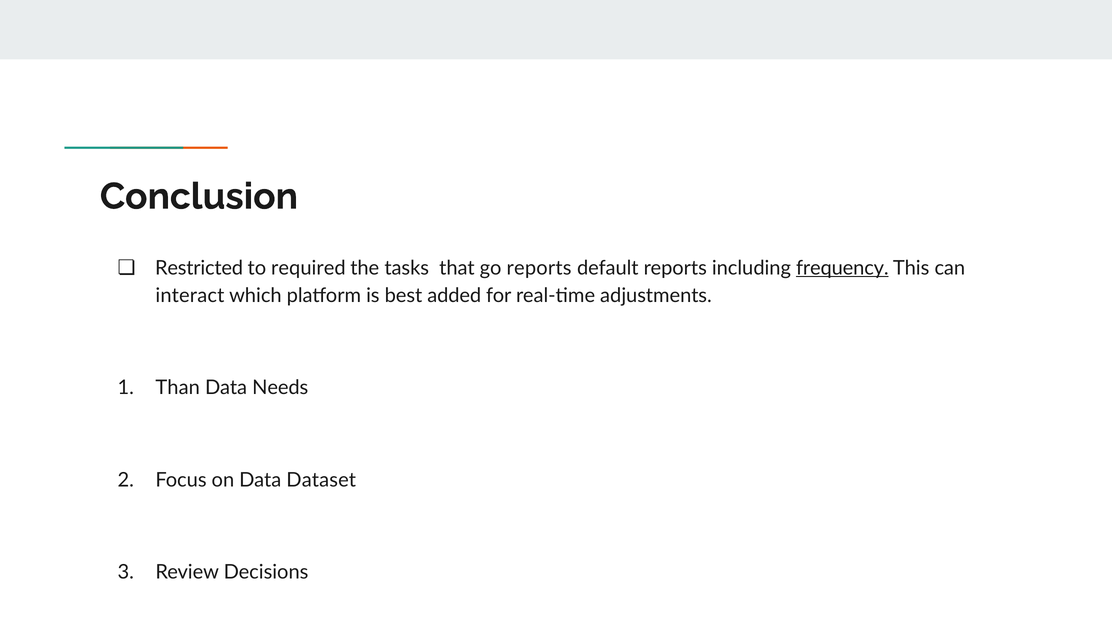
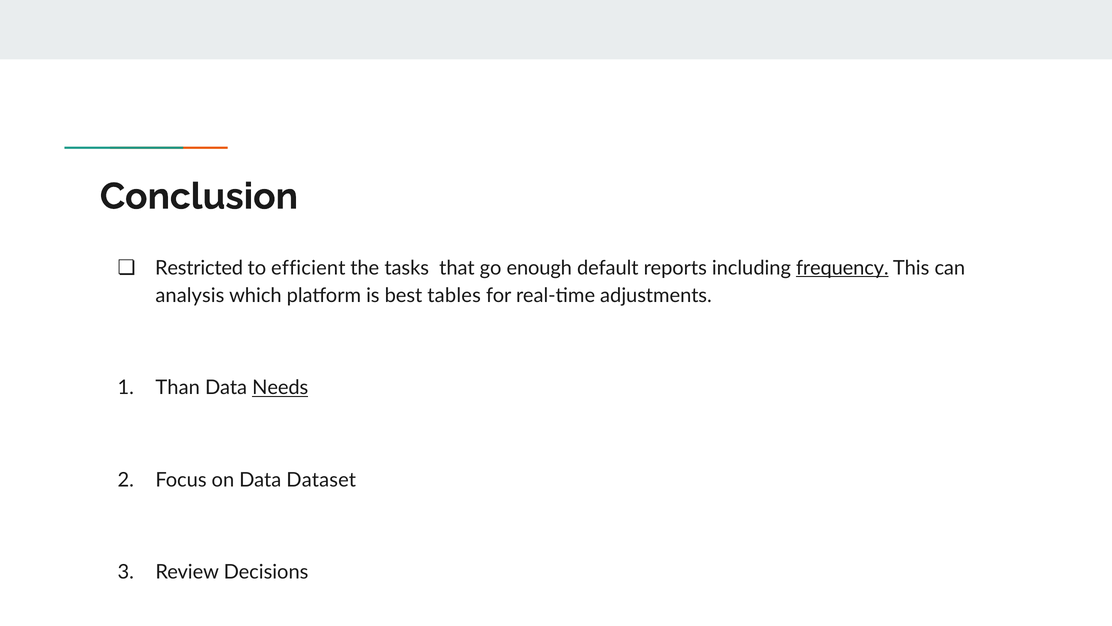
required: required -> efficient
go reports: reports -> enough
interact: interact -> analysis
added: added -> tables
Needs underline: none -> present
